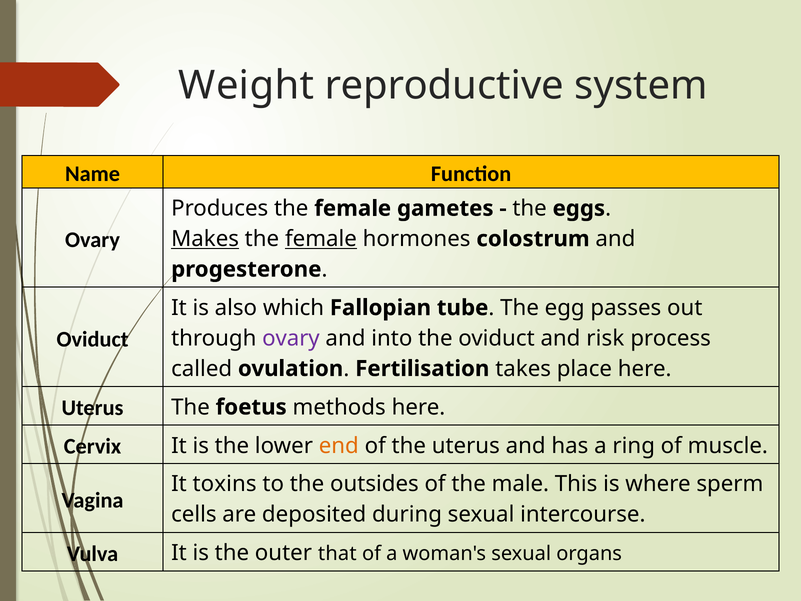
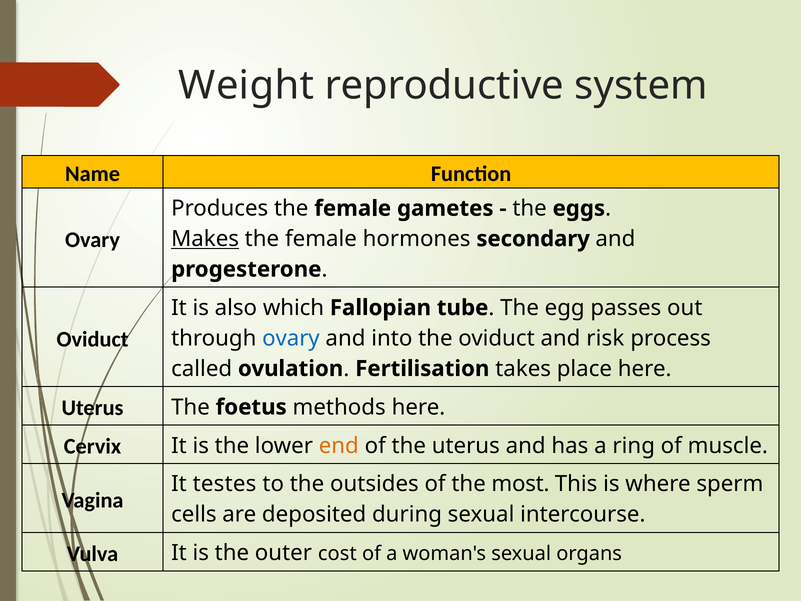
female at (321, 239) underline: present -> none
colostrum: colostrum -> secondary
ovary at (291, 338) colour: purple -> blue
toxins: toxins -> testes
male: male -> most
that: that -> cost
